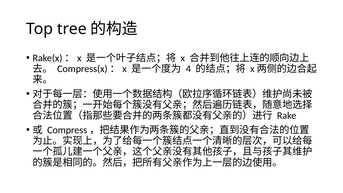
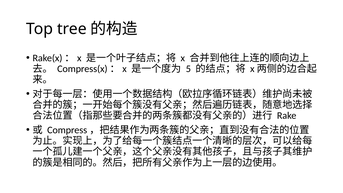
4: 4 -> 5
